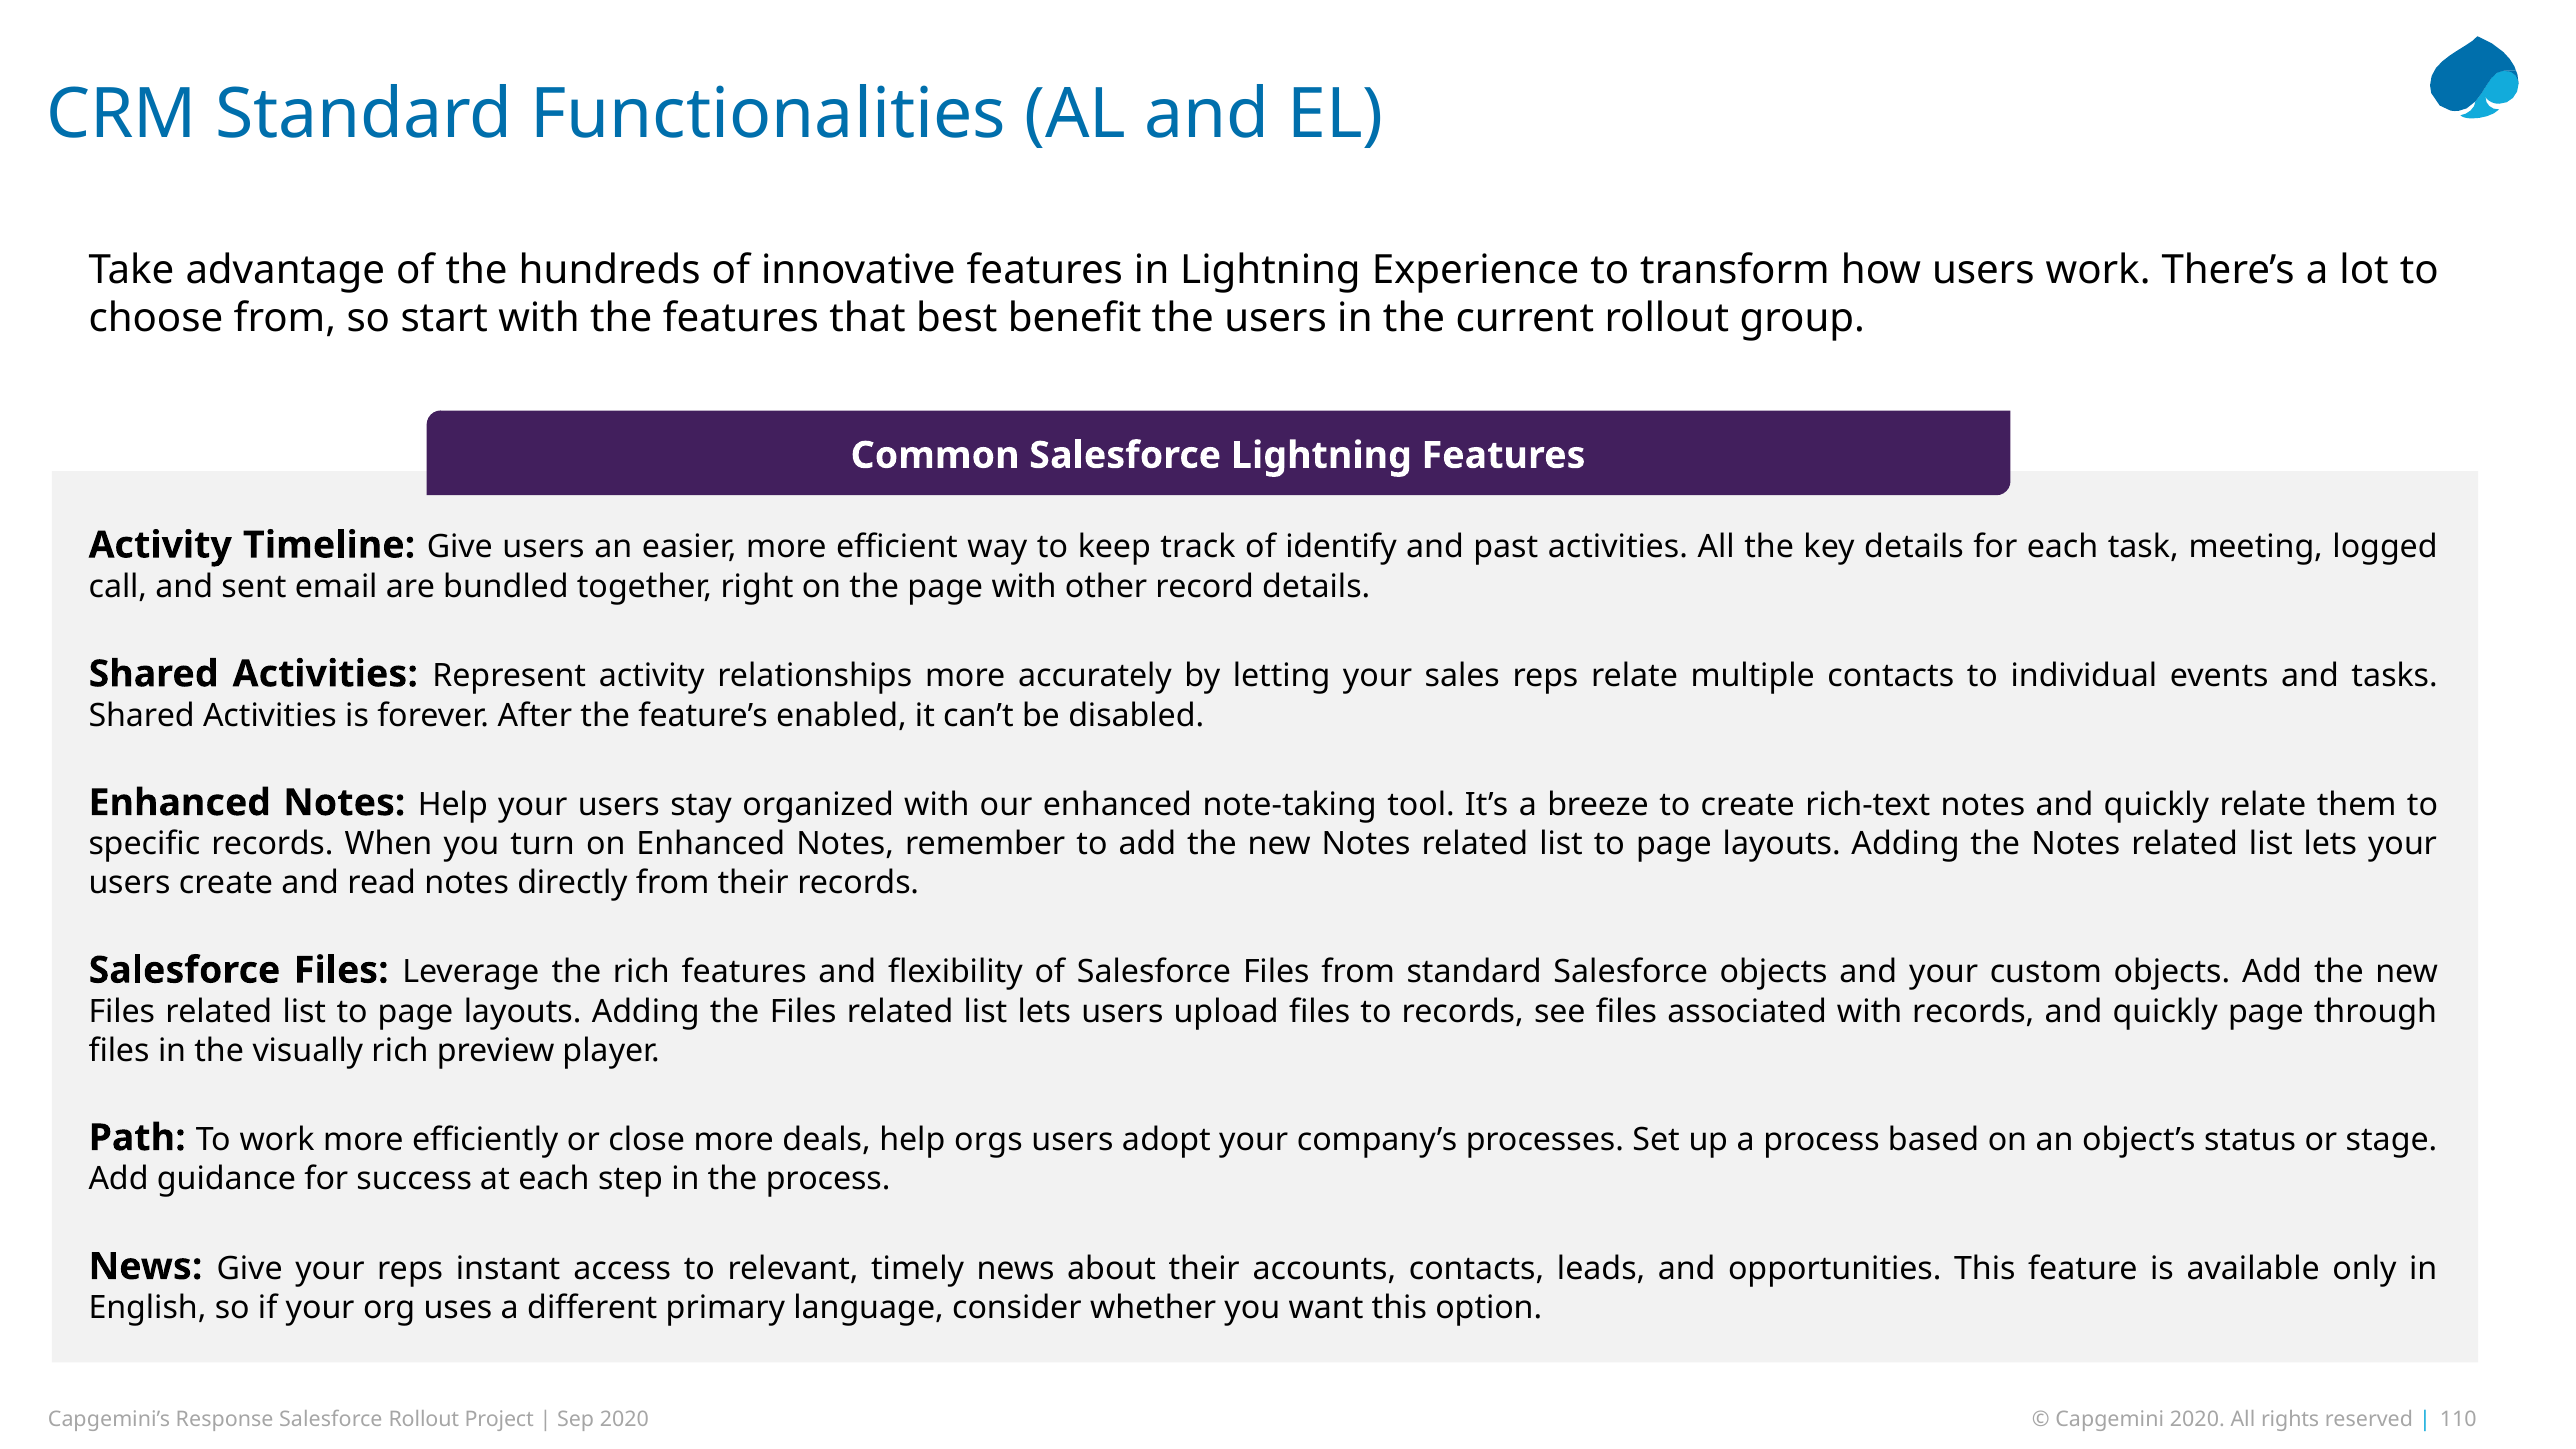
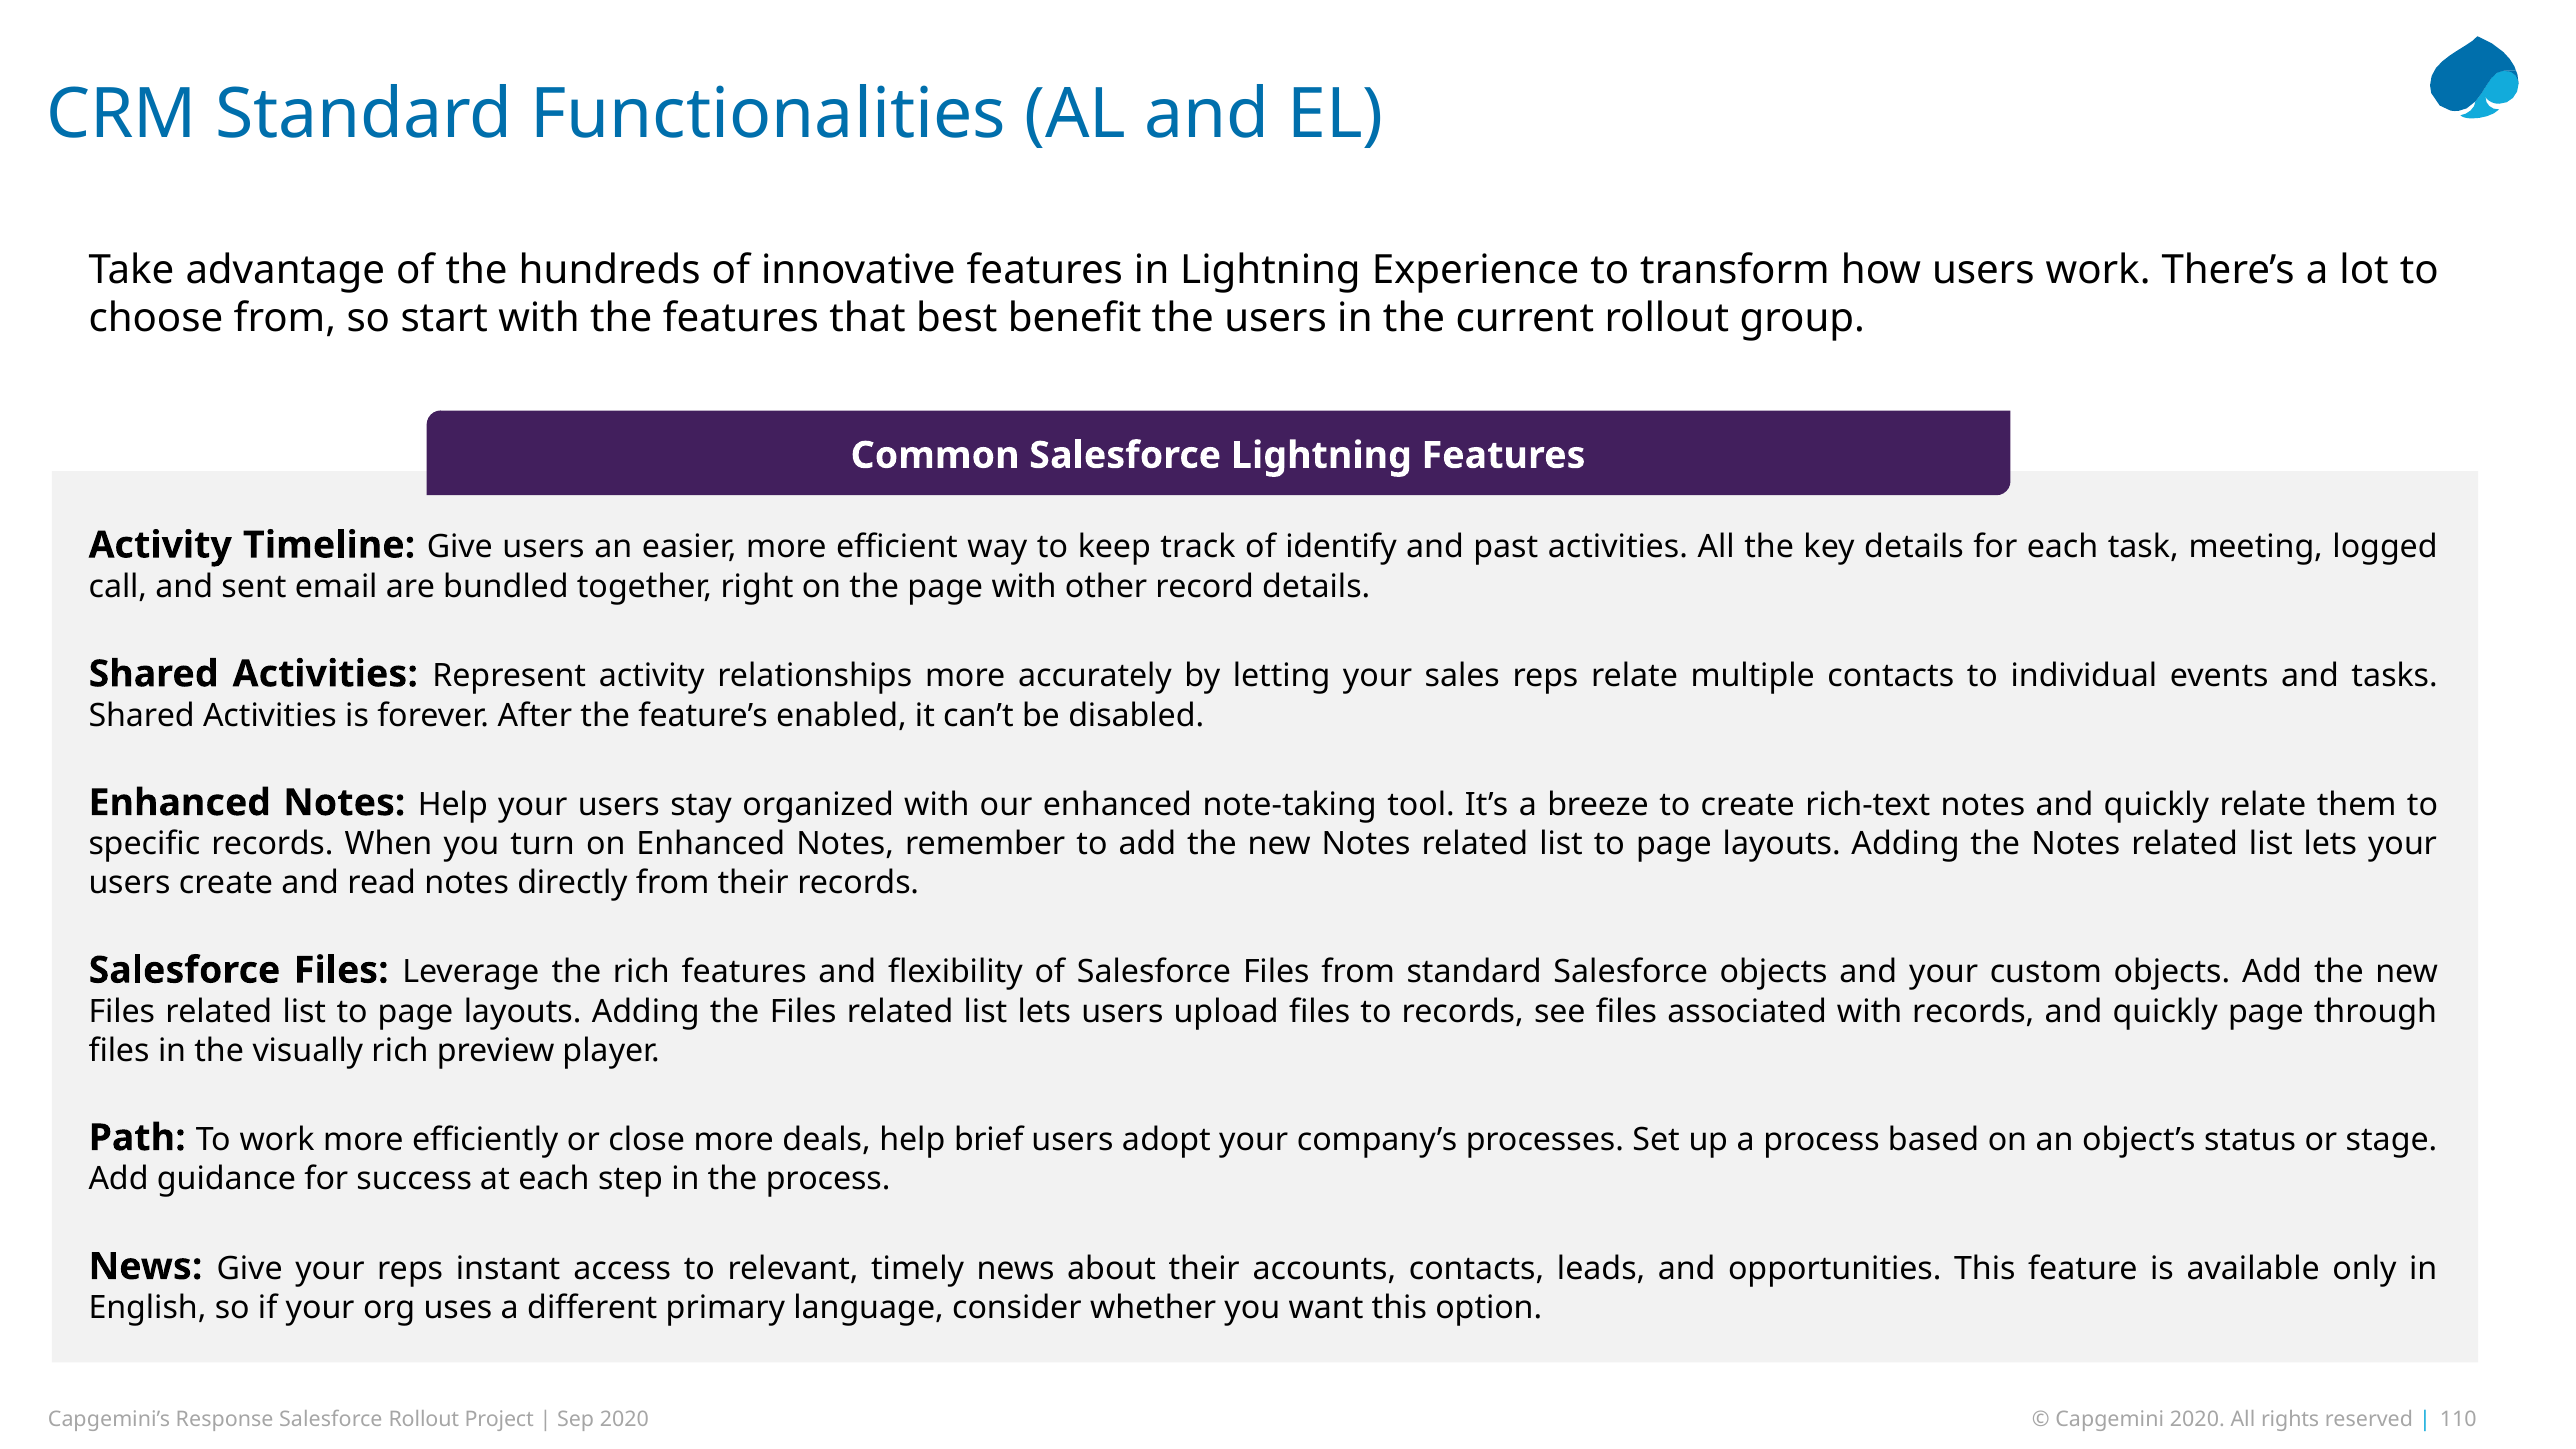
orgs: orgs -> brief
